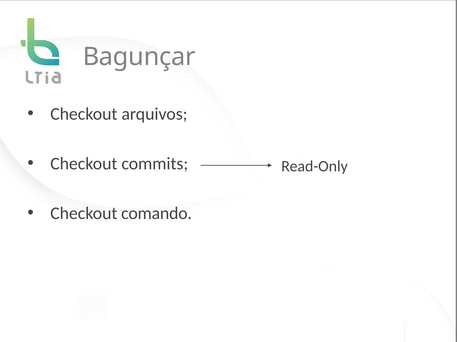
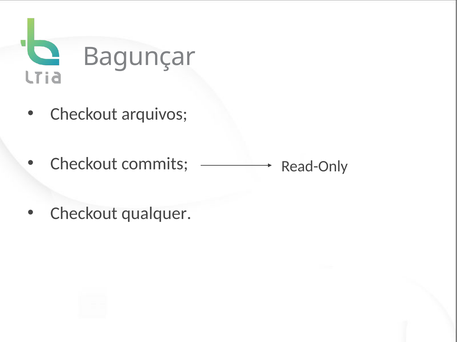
comando: comando -> qualquer
